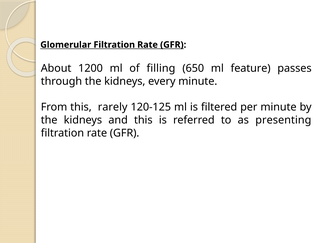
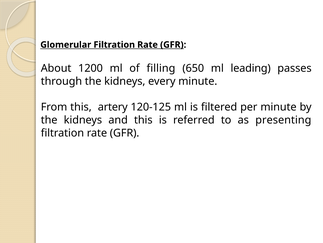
feature: feature -> leading
rarely: rarely -> artery
